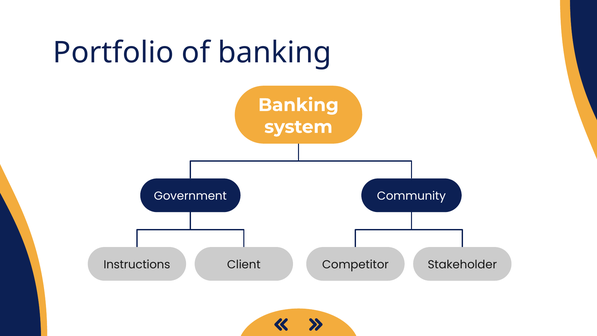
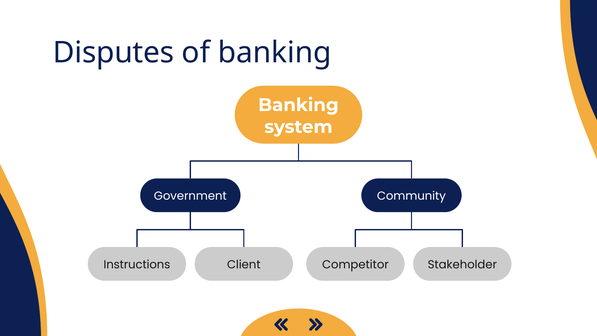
Portfolio: Portfolio -> Disputes
